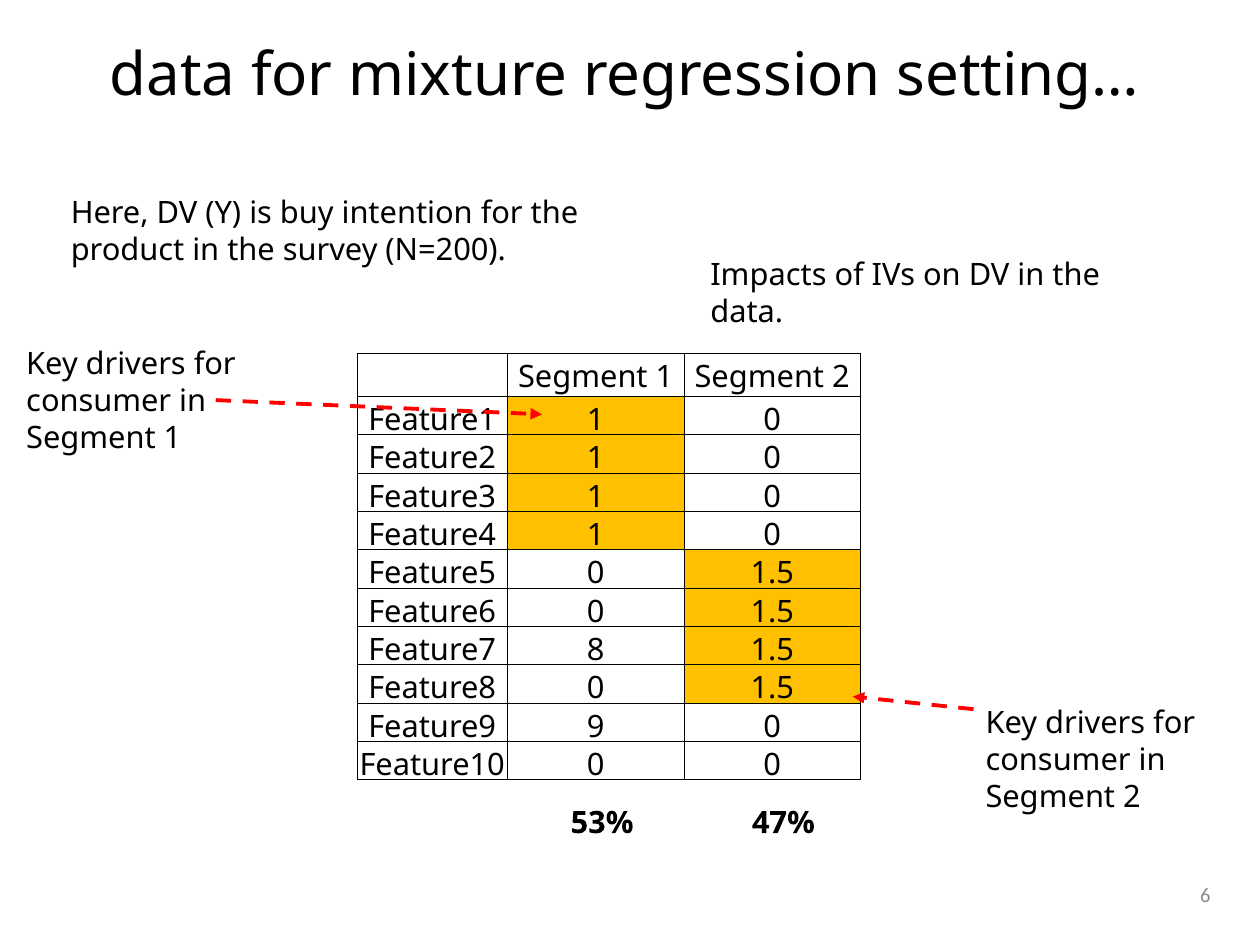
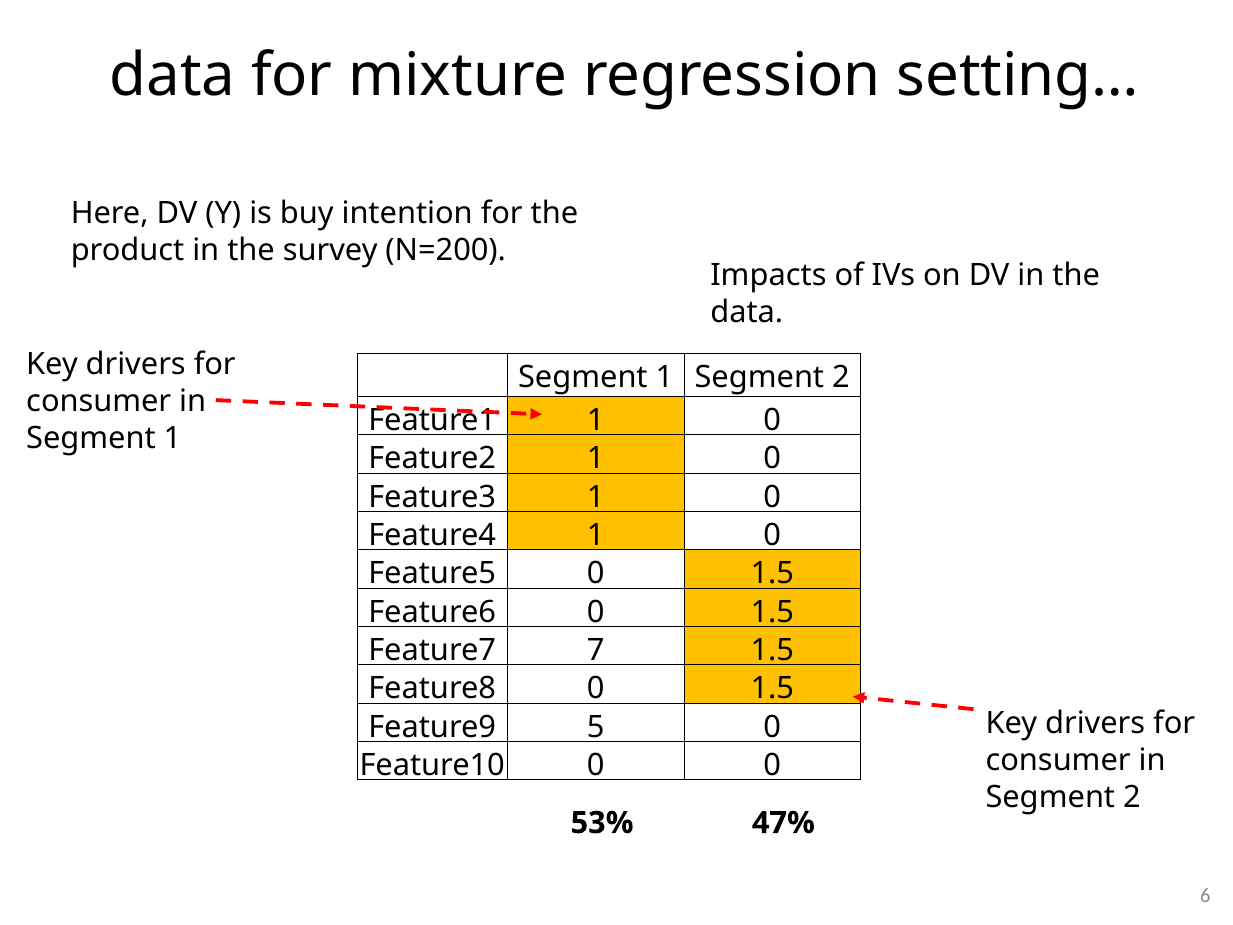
8: 8 -> 7
9: 9 -> 5
